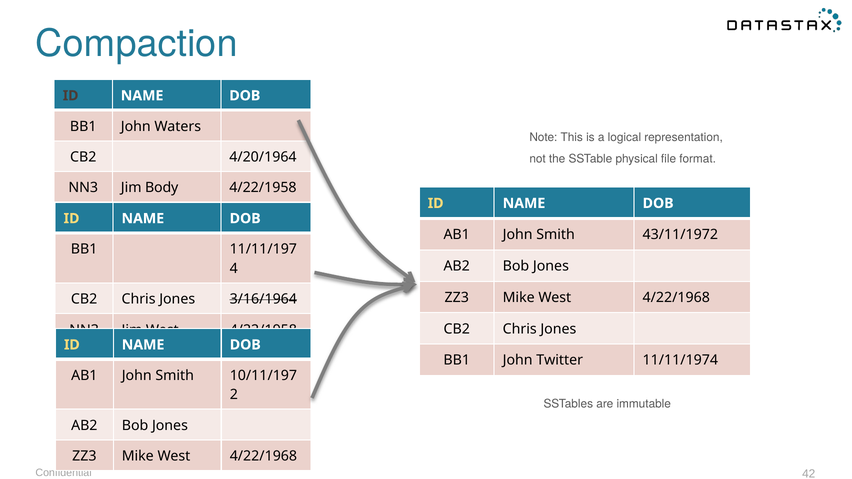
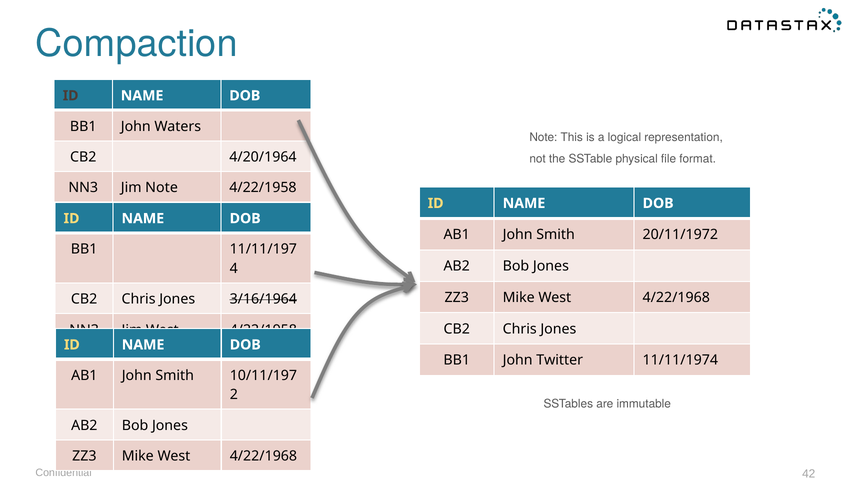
Jim Body: Body -> Note
43/11/1972: 43/11/1972 -> 20/11/1972
